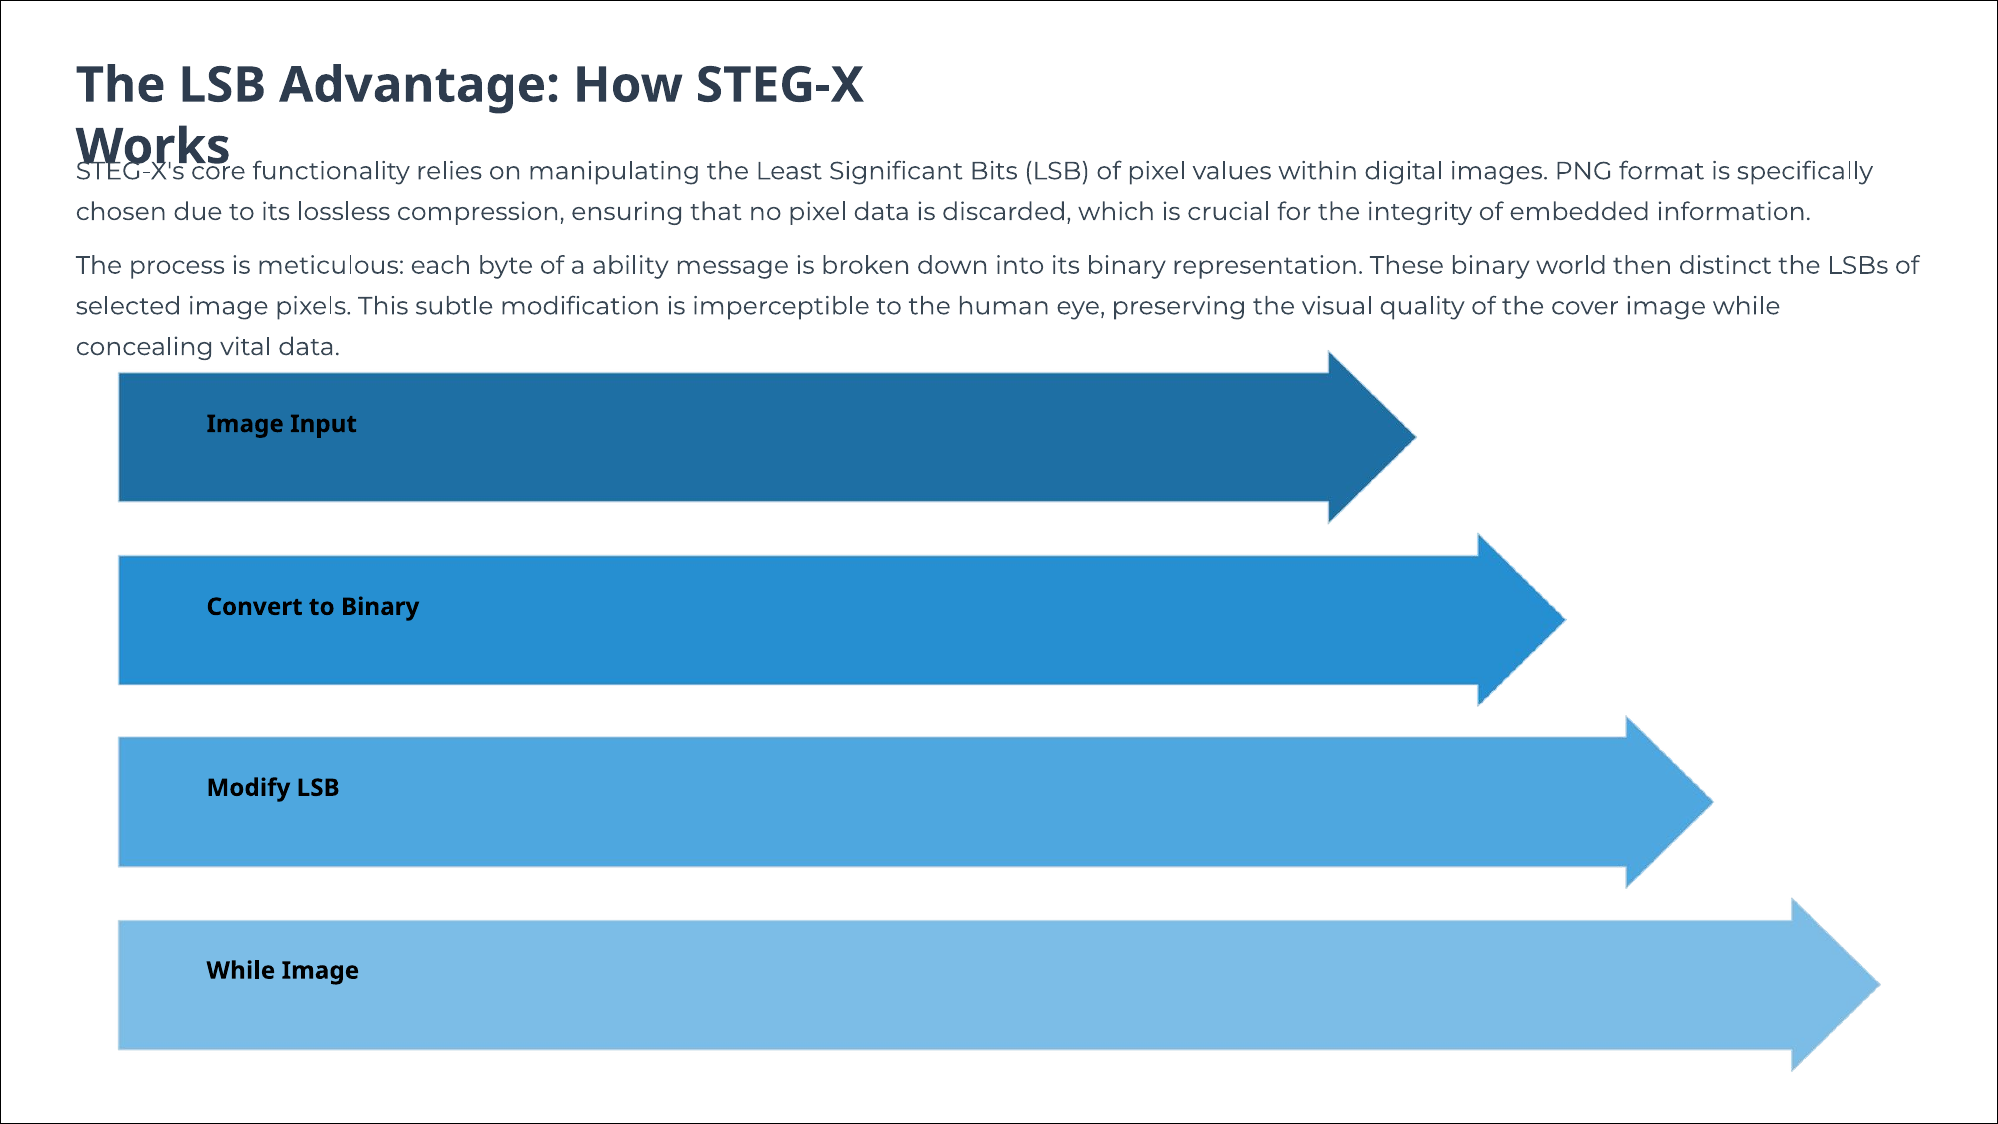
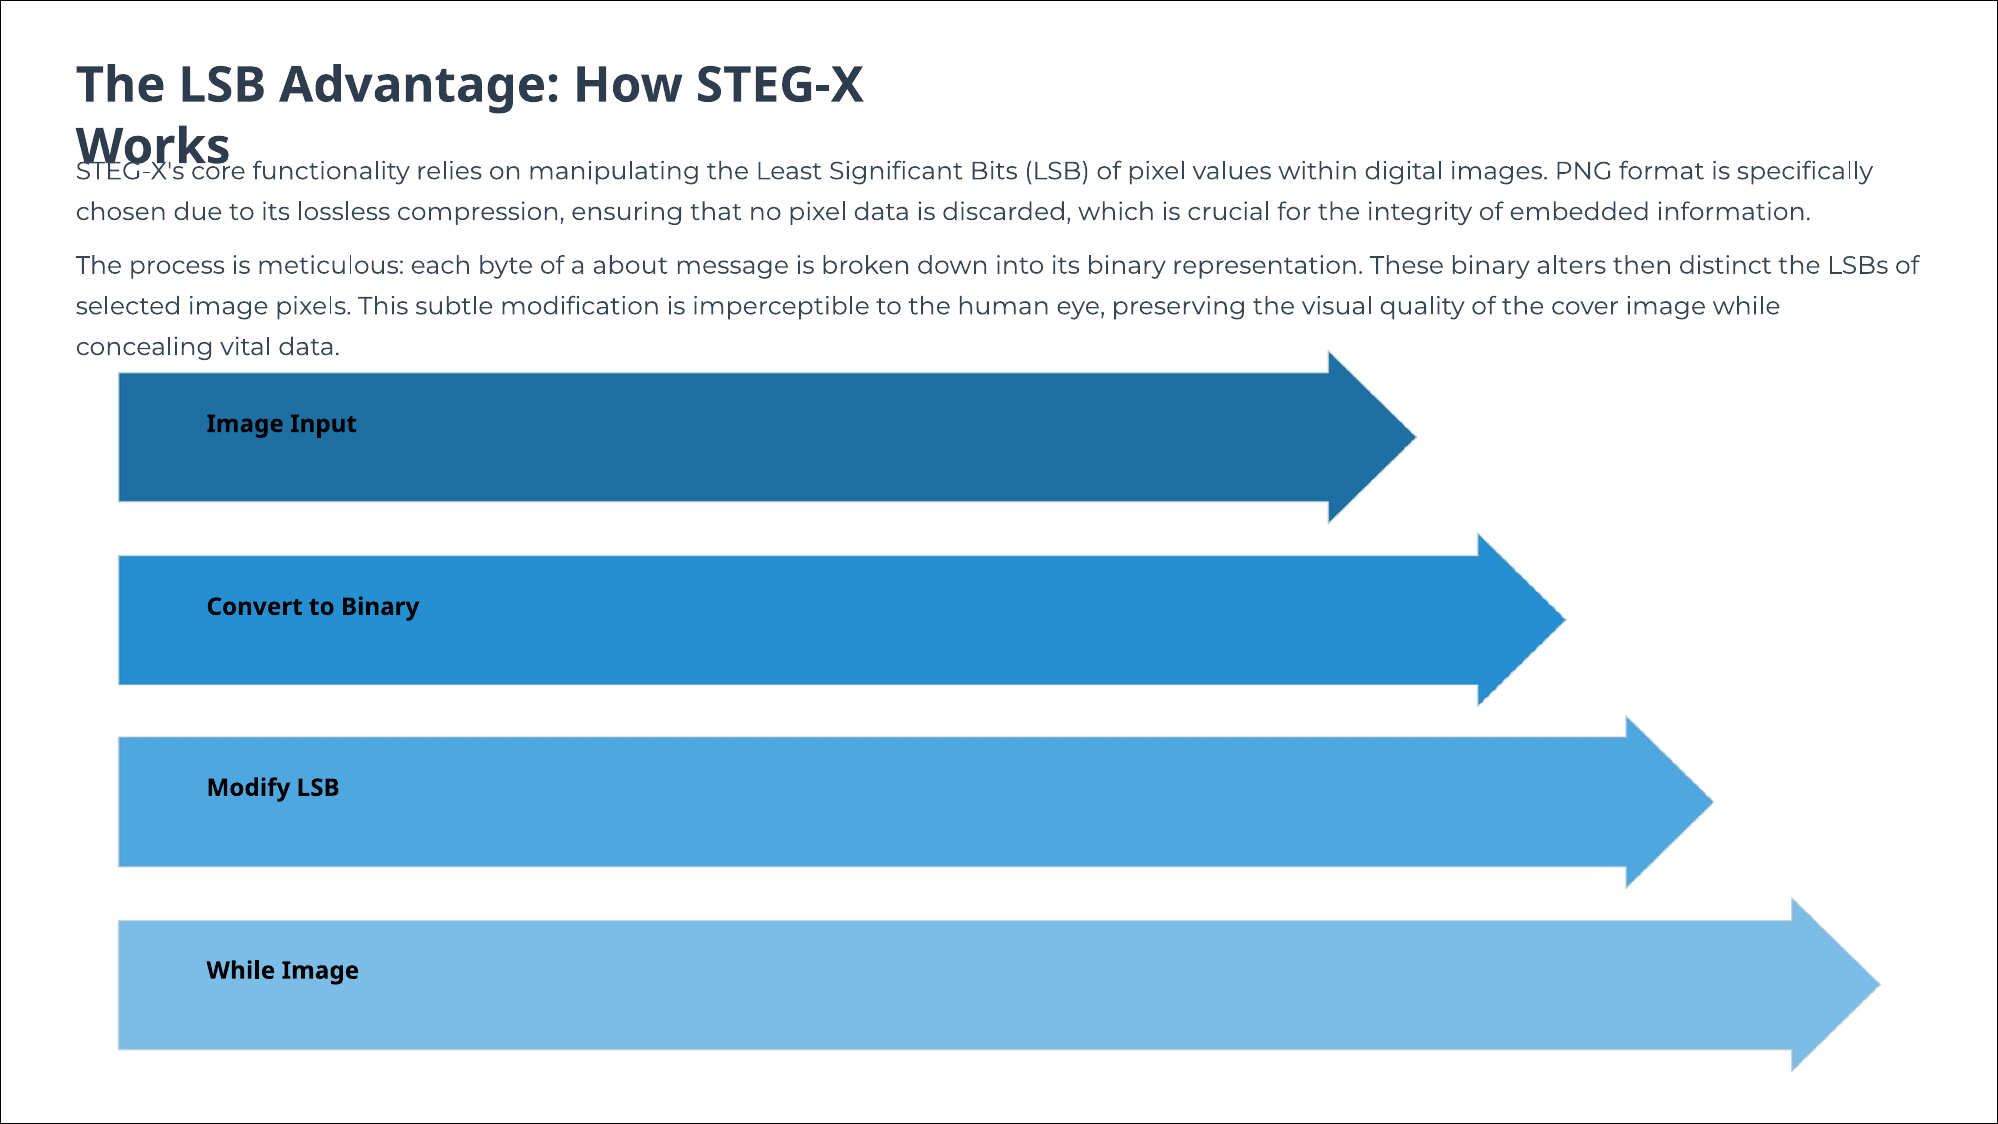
ability: ability -> about
world: world -> alters
